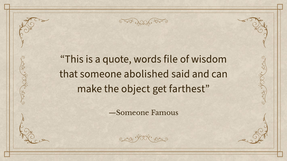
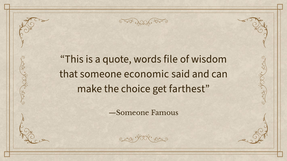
abolished: abolished -> economic
object: object -> choice
